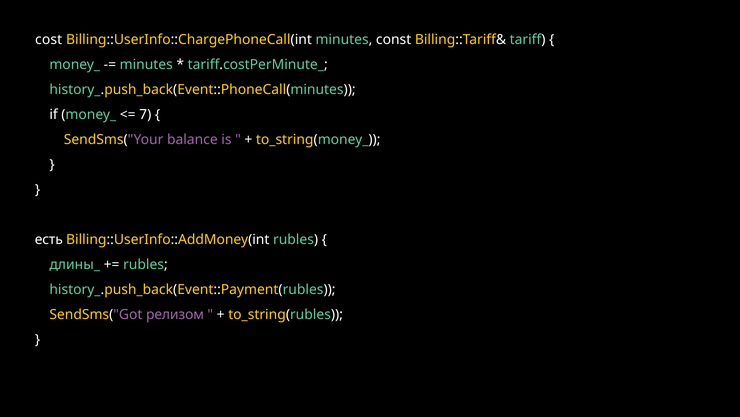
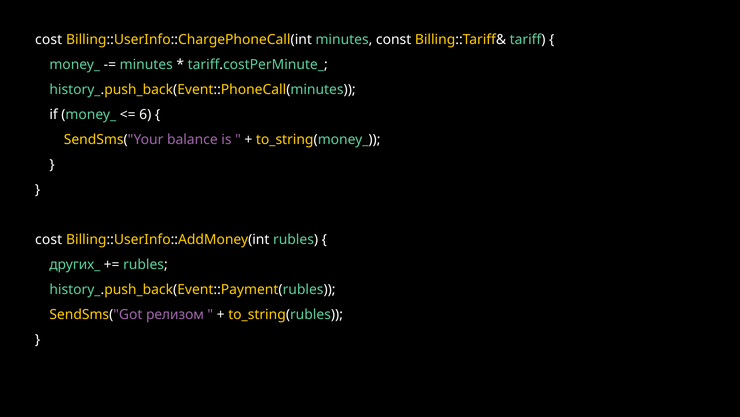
7: 7 -> 6
есть at (49, 239): есть -> cost
длины_: длины_ -> других_
